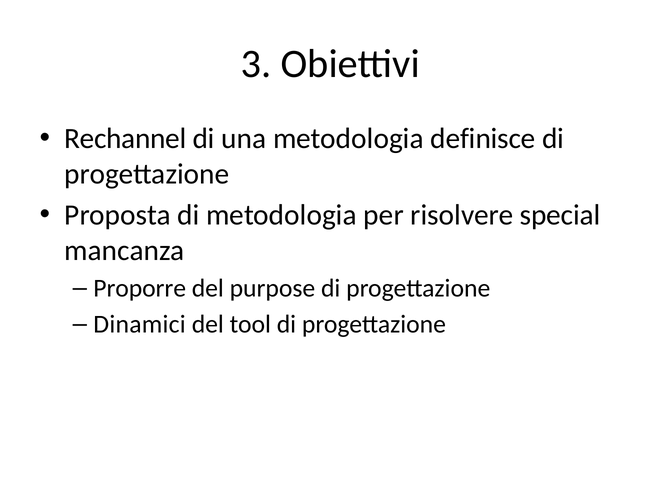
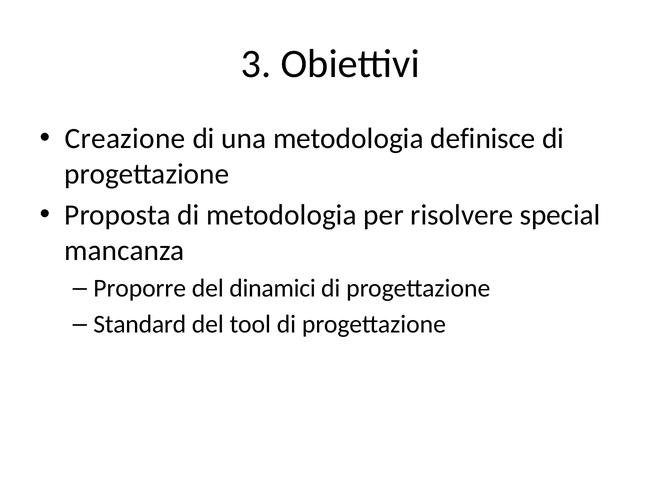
Rechannel: Rechannel -> Creazione
purpose: purpose -> dinamici
Dinamici: Dinamici -> Standard
